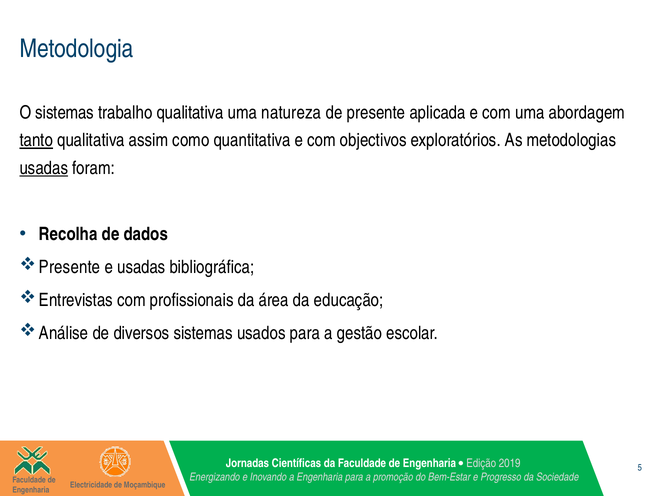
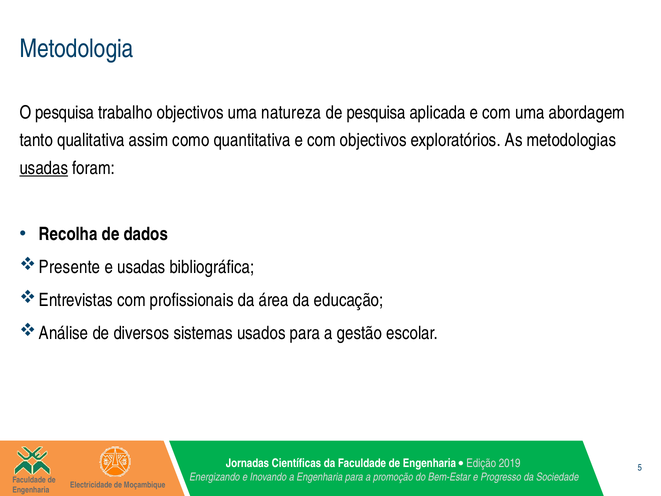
O sistemas: sistemas -> pesquisa
trabalho qualitativa: qualitativa -> objectivos
de presente: presente -> pesquisa
tanto underline: present -> none
